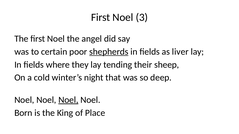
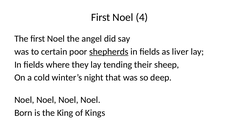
3: 3 -> 4
Noel at (68, 100) underline: present -> none
Place: Place -> Kings
